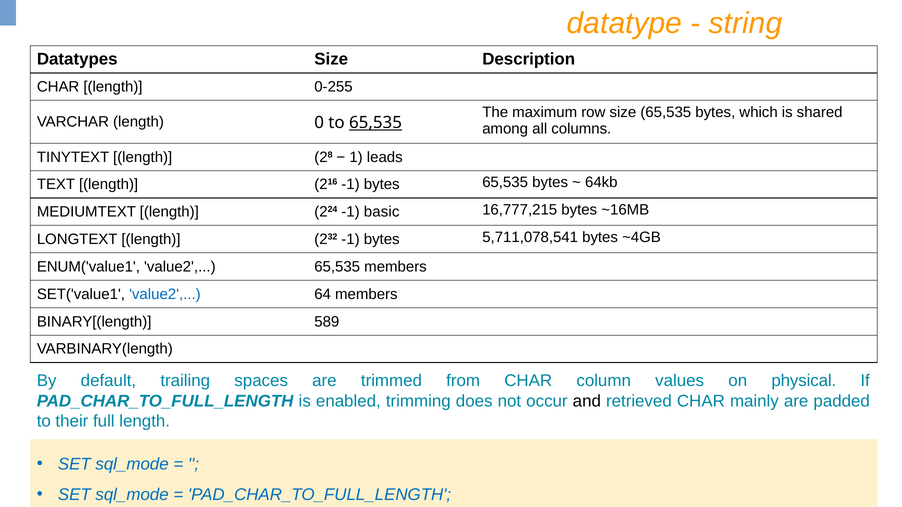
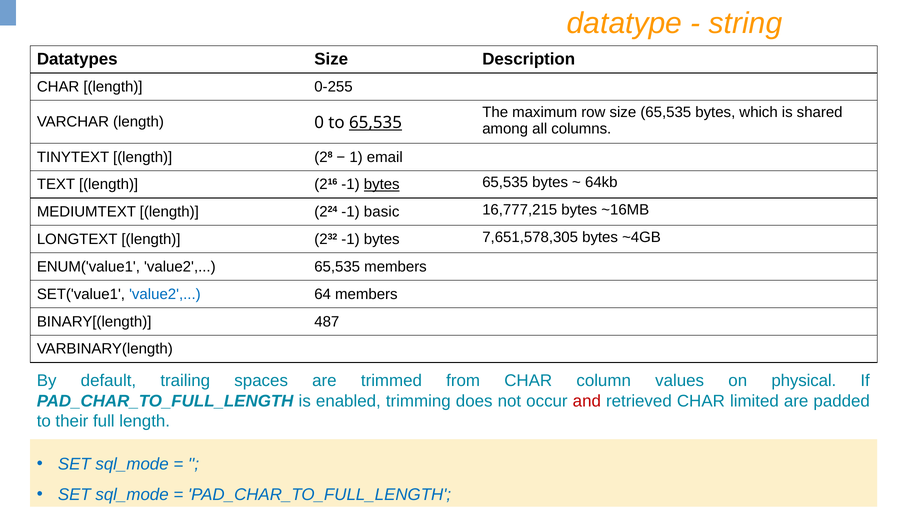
leads: leads -> email
bytes at (382, 185) underline: none -> present
5,711,078,541: 5,711,078,541 -> 7,651,578,305
589: 589 -> 487
and colour: black -> red
mainly: mainly -> limited
